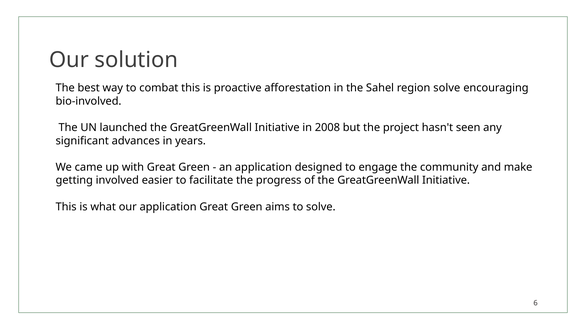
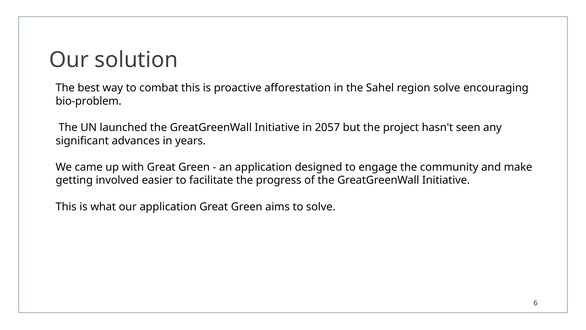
bio-involved: bio-involved -> bio-problem
2008: 2008 -> 2057
